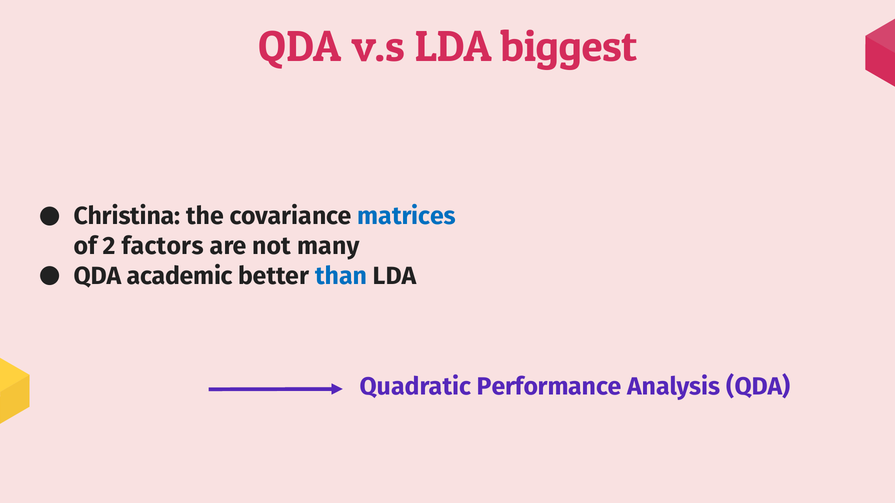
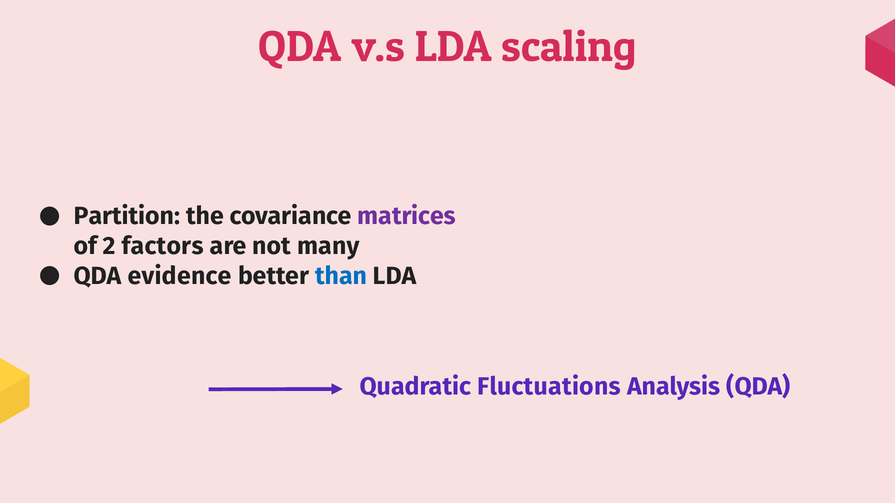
biggest: biggest -> scaling
Christina: Christina -> Partition
matrices colour: blue -> purple
academic: academic -> evidence
Performance: Performance -> Fluctuations
